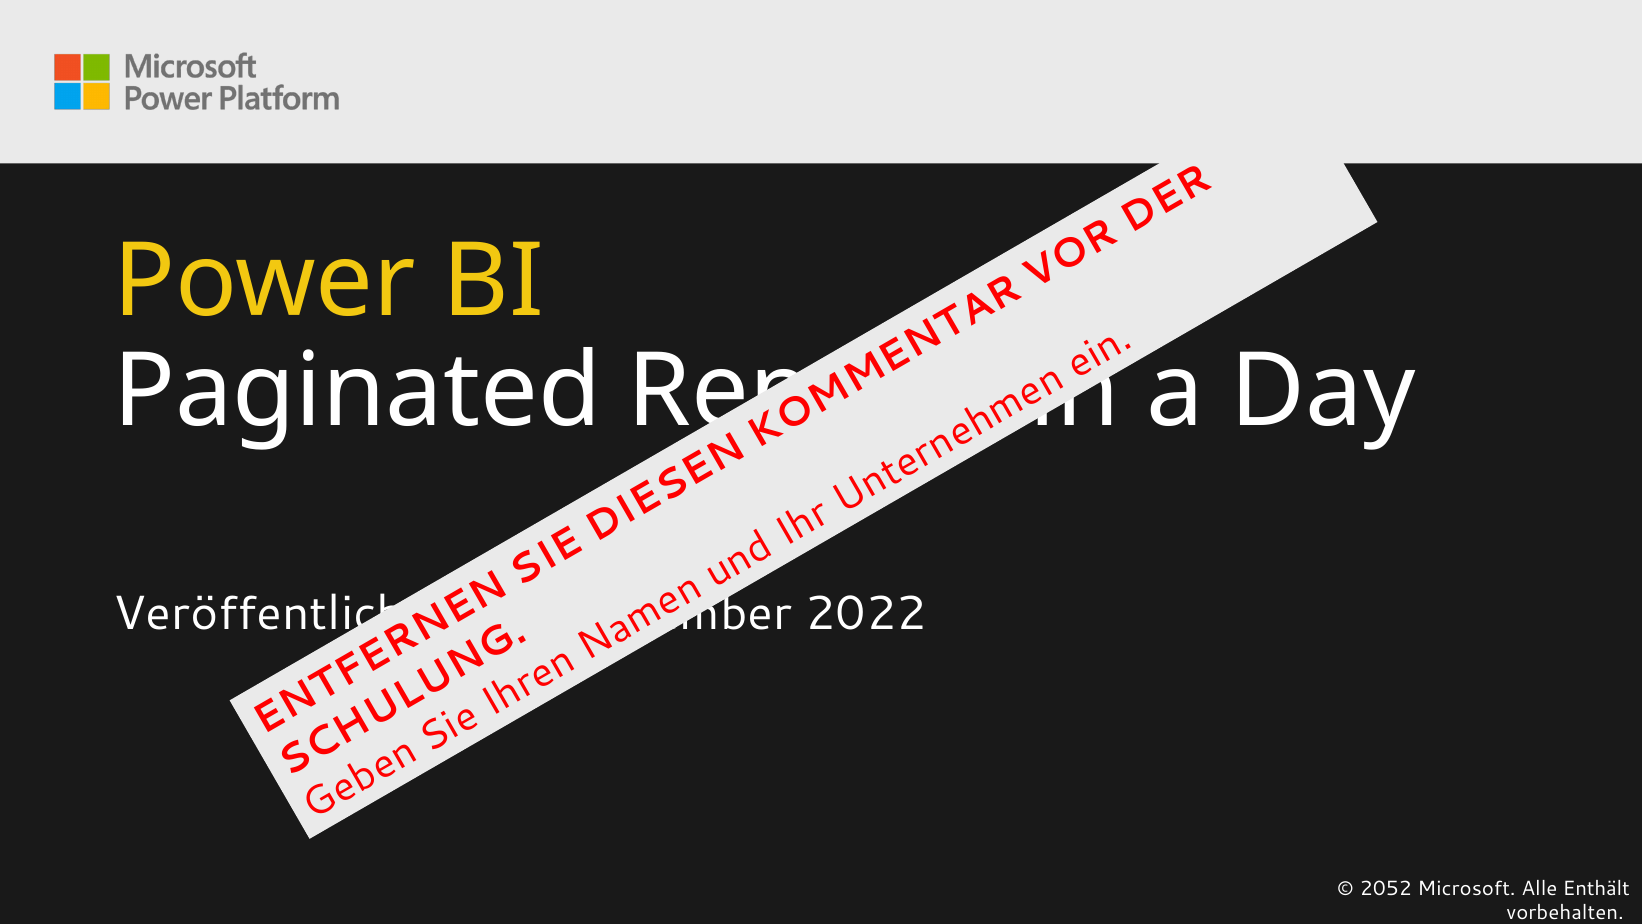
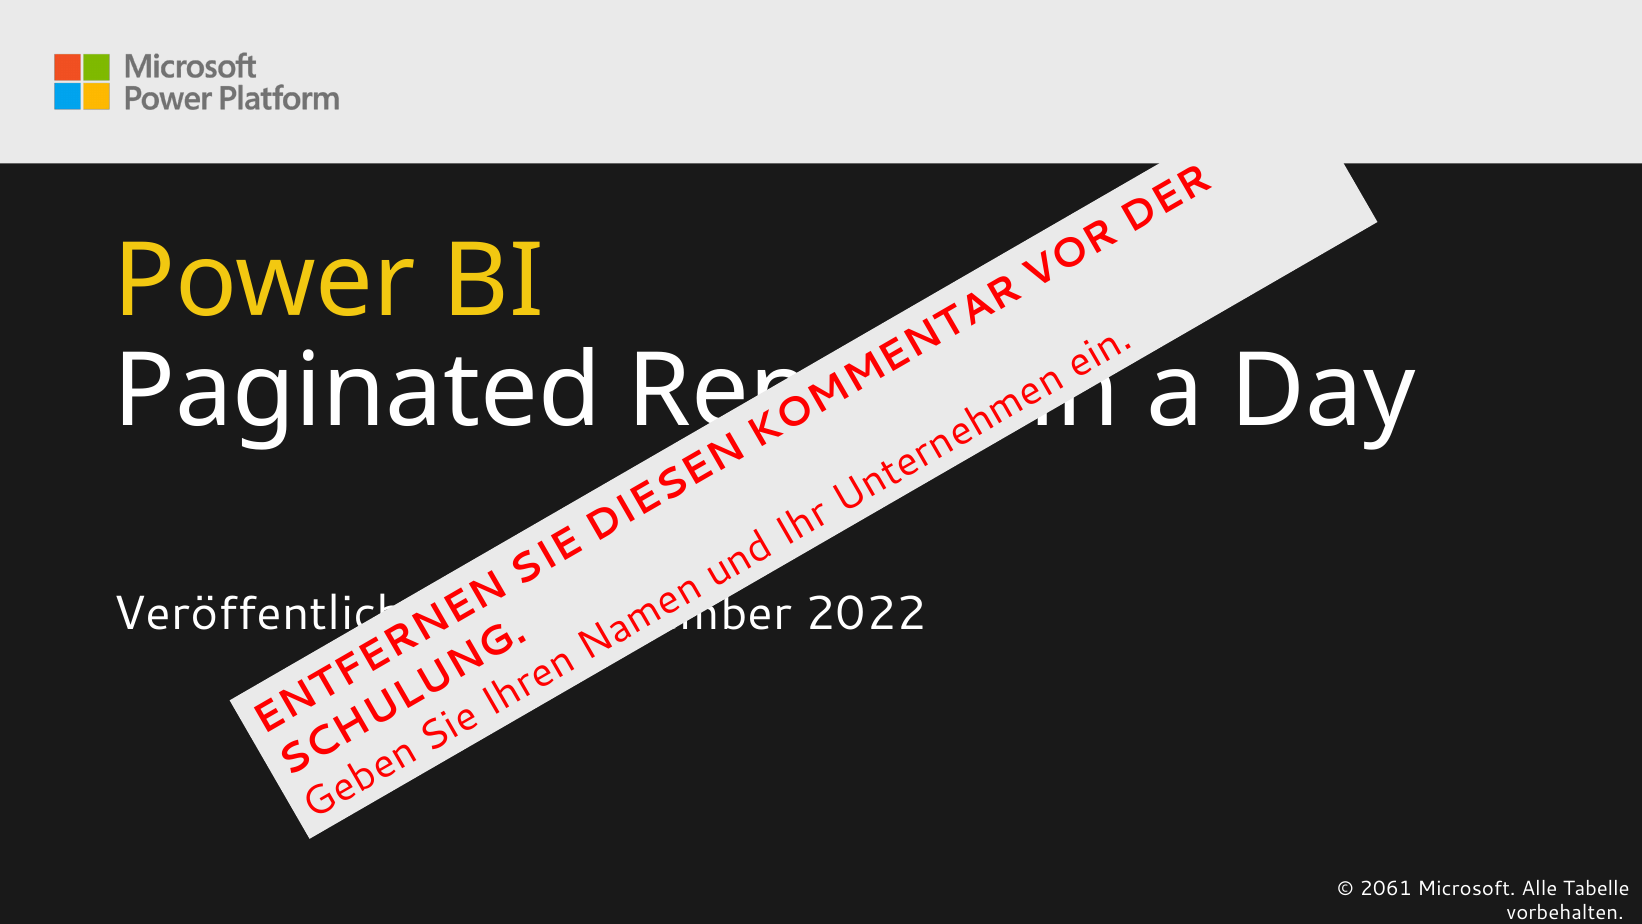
2052: 2052 -> 2061
Enthält: Enthält -> Tabelle
